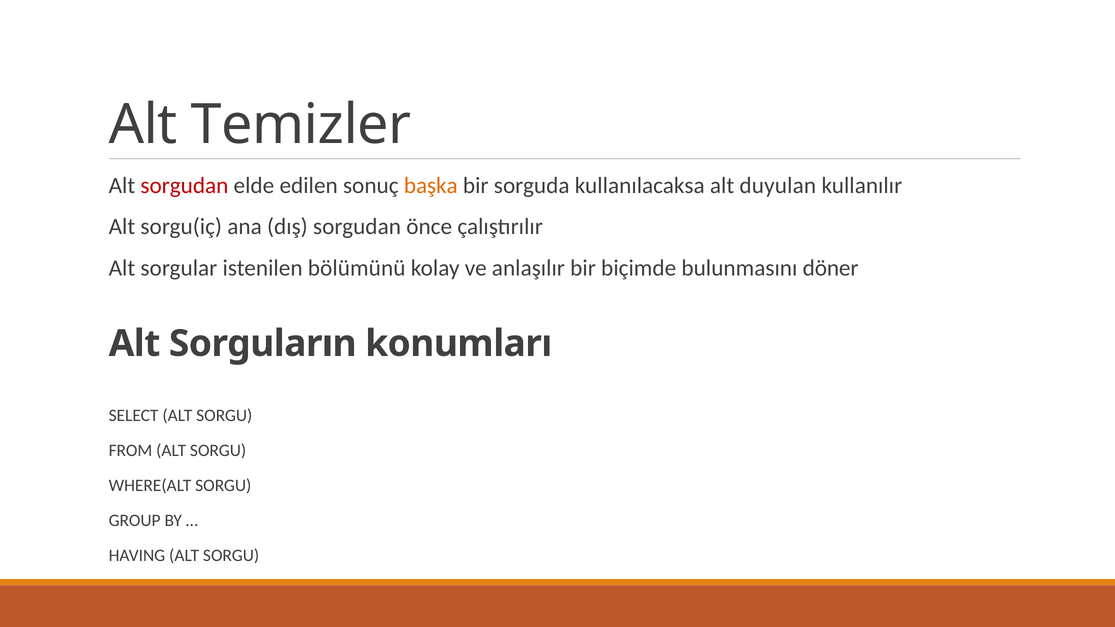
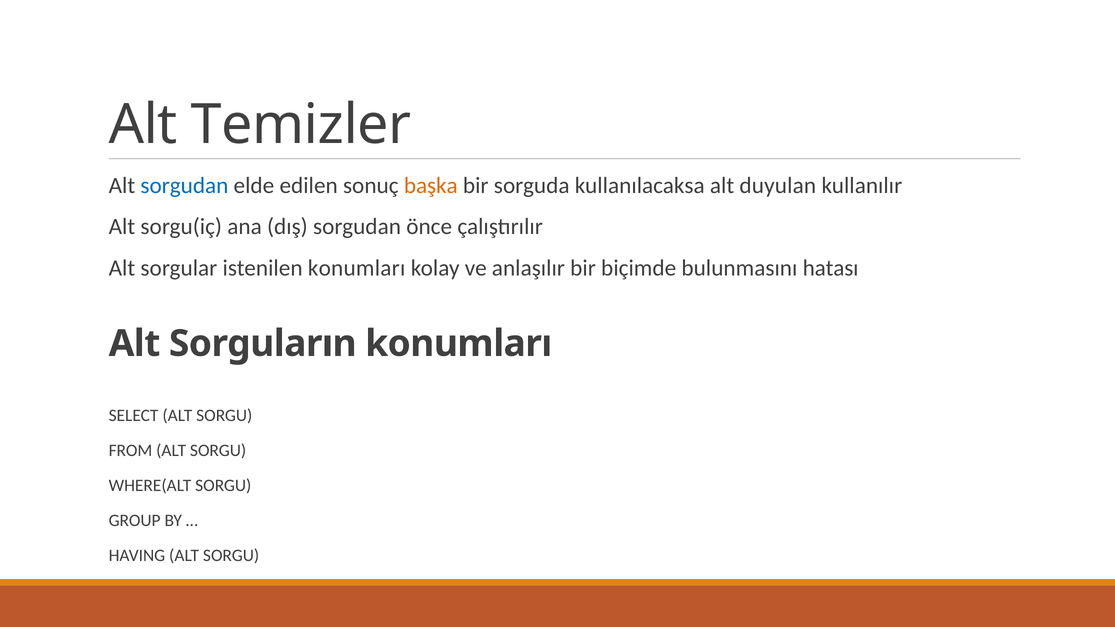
sorgudan at (184, 185) colour: red -> blue
istenilen bölümünü: bölümünü -> konumları
döner: döner -> hatası
